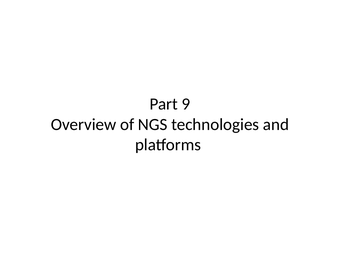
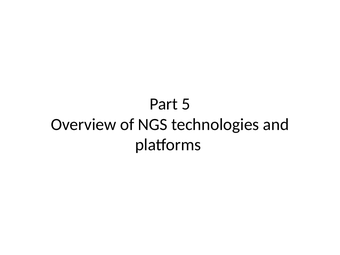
9: 9 -> 5
